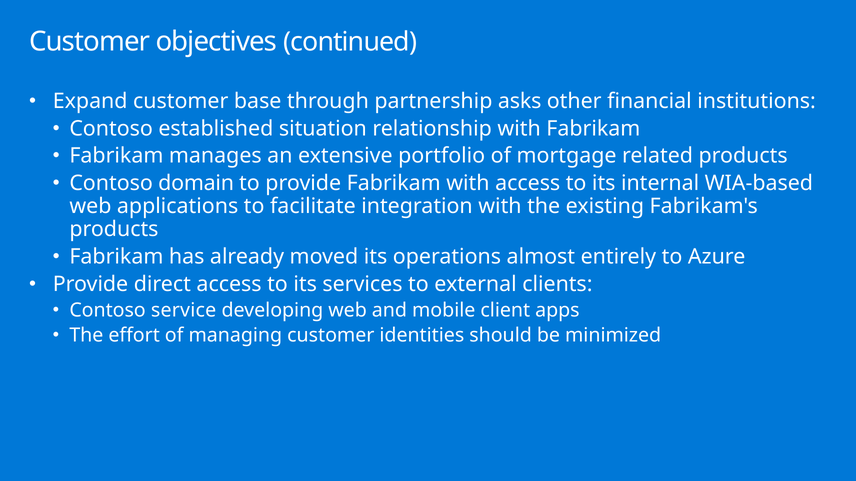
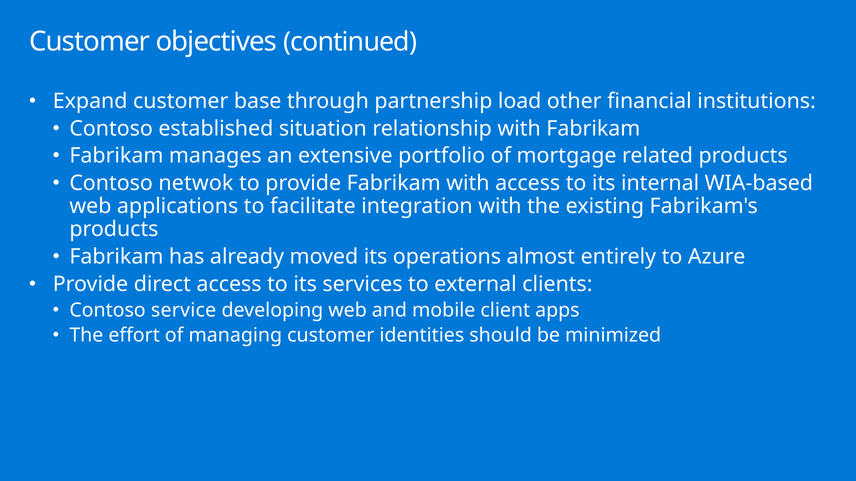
asks: asks -> load
domain: domain -> netwok
